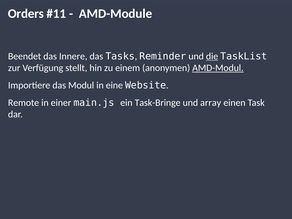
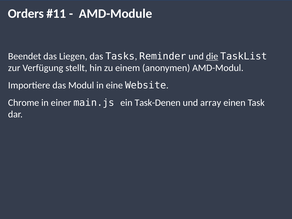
Innere: Innere -> Liegen
AMD-Modul underline: present -> none
Remote: Remote -> Chrome
Task-Bringe: Task-Bringe -> Task-Denen
